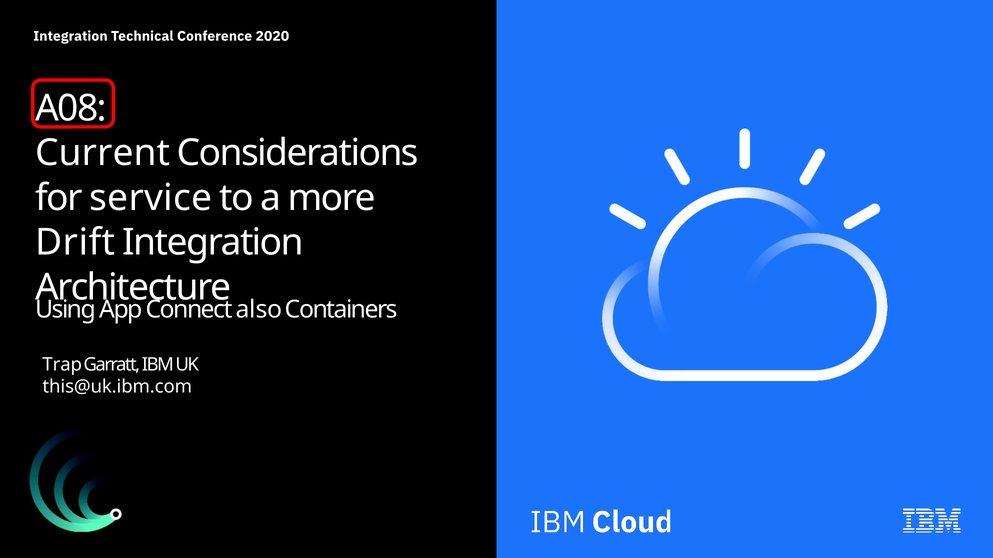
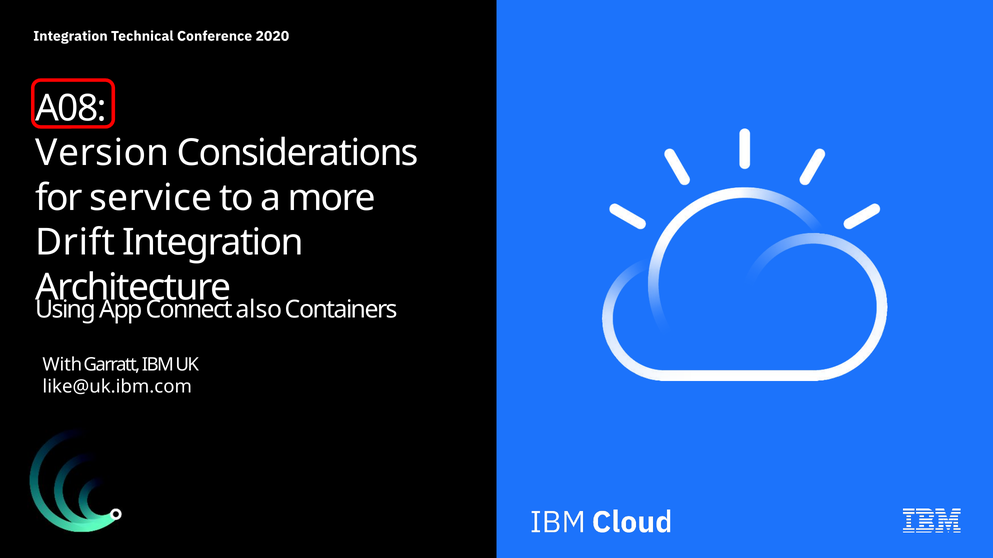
Current: Current -> Version
Trap: Trap -> With
this@uk.ibm.com: this@uk.ibm.com -> like@uk.ibm.com
